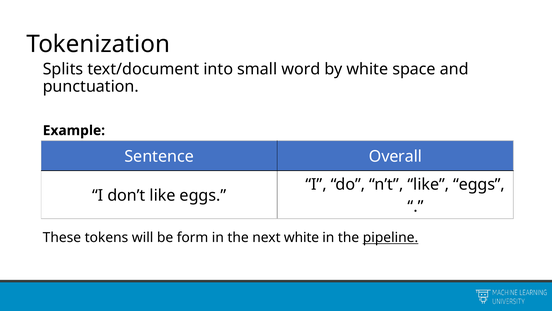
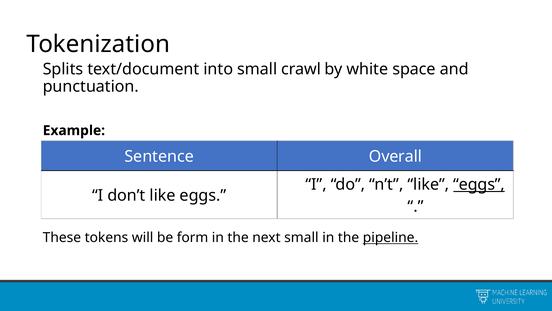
word: word -> crawl
eggs at (479, 184) underline: none -> present
next white: white -> small
